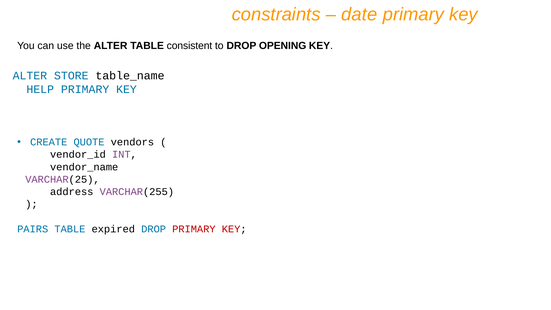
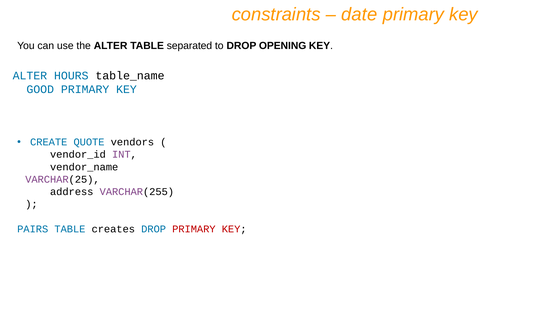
consistent: consistent -> separated
STORE: STORE -> HOURS
HELP: HELP -> GOOD
expired: expired -> creates
